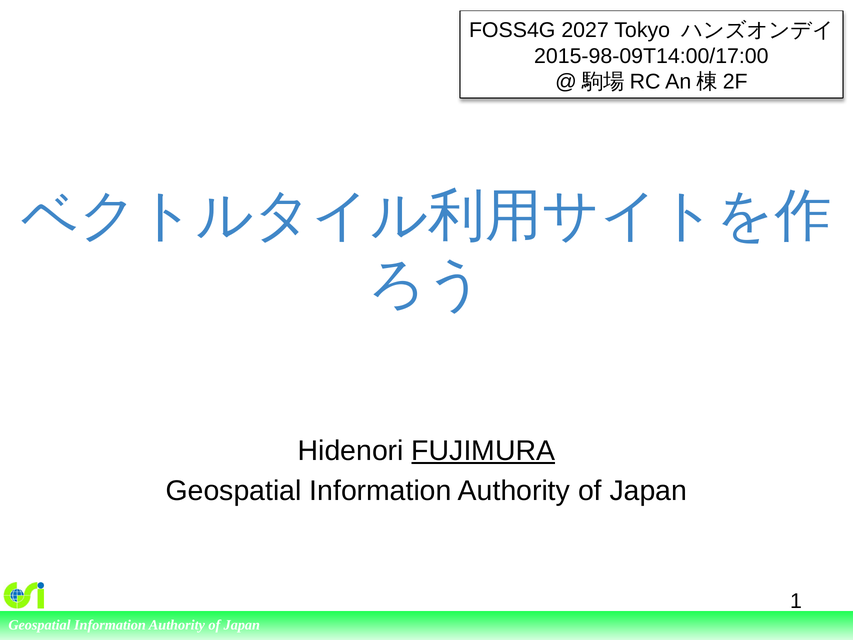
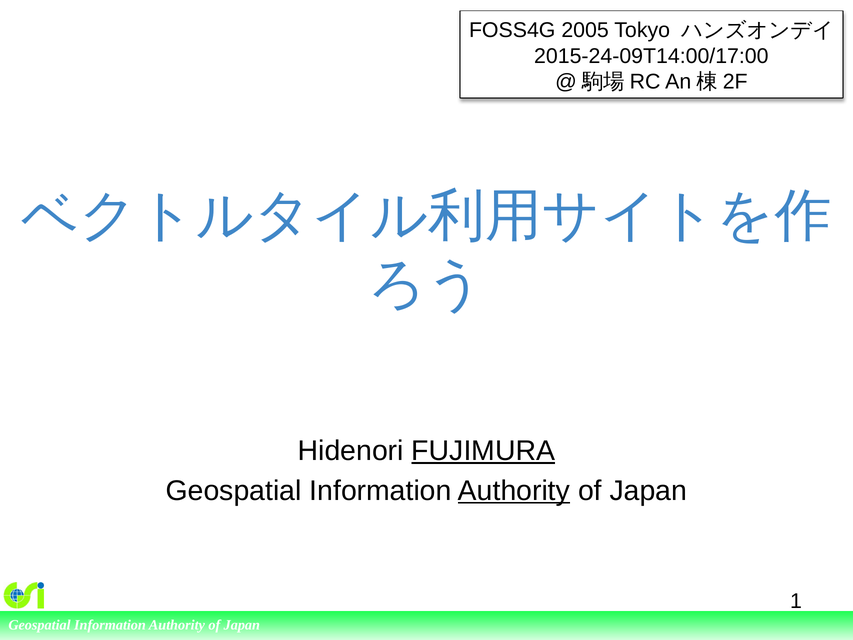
2027: 2027 -> 2005
2015-98-09T14:00/17:00: 2015-98-09T14:00/17:00 -> 2015-24-09T14:00/17:00
Authority at (514, 490) underline: none -> present
